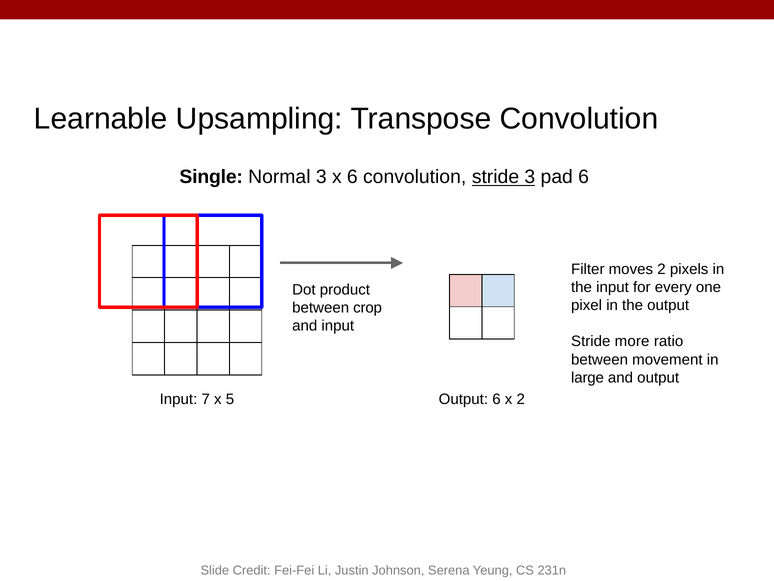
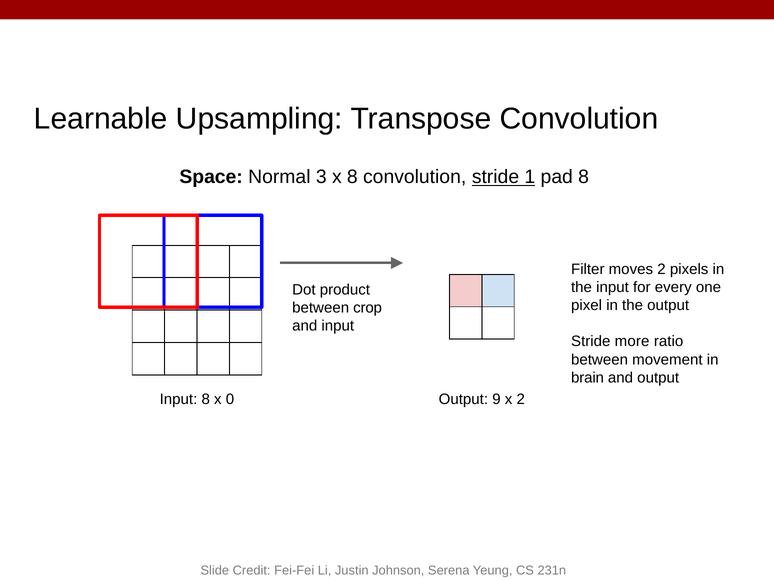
Single: Single -> Space
x 6: 6 -> 8
stride 3: 3 -> 1
pad 6: 6 -> 8
large: large -> brain
Input 7: 7 -> 8
5: 5 -> 0
Output 6: 6 -> 9
